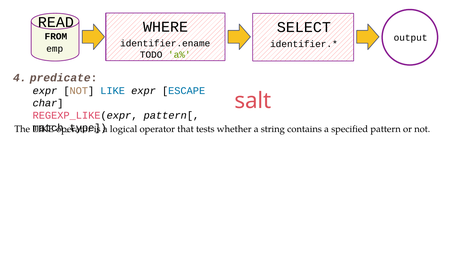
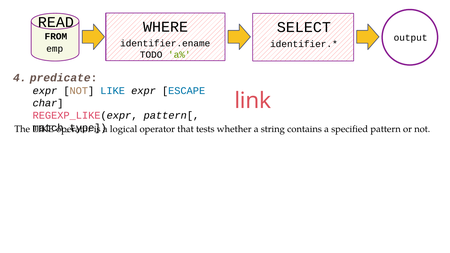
salt: salt -> link
